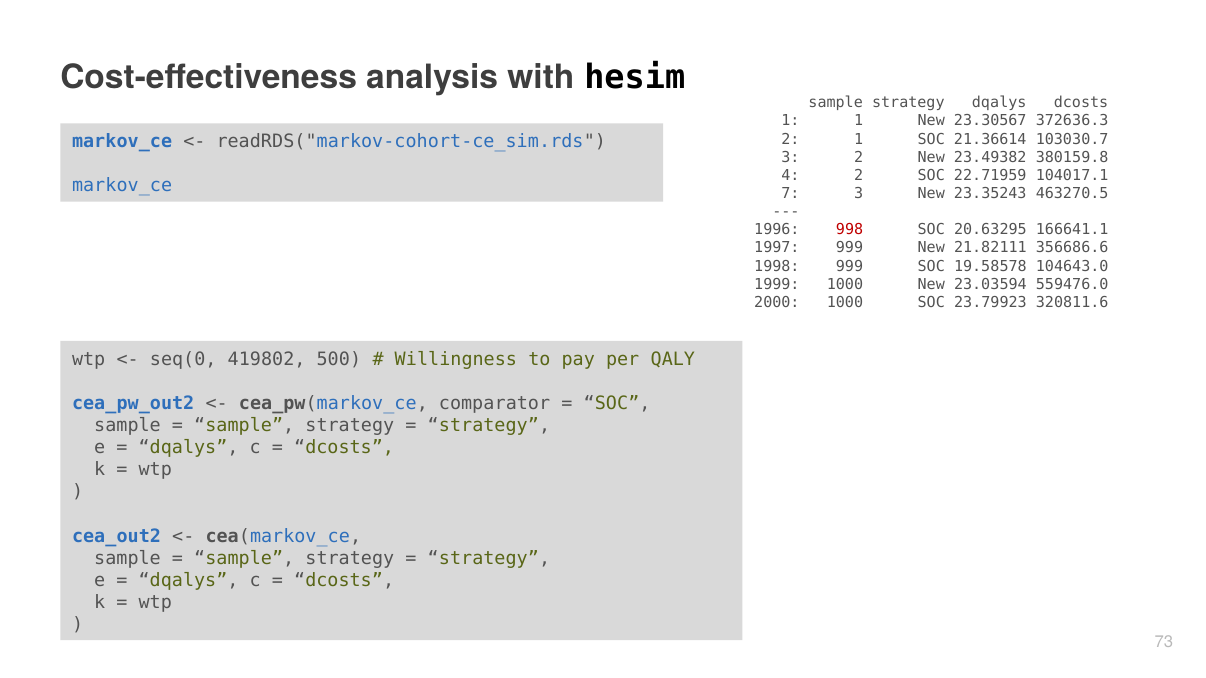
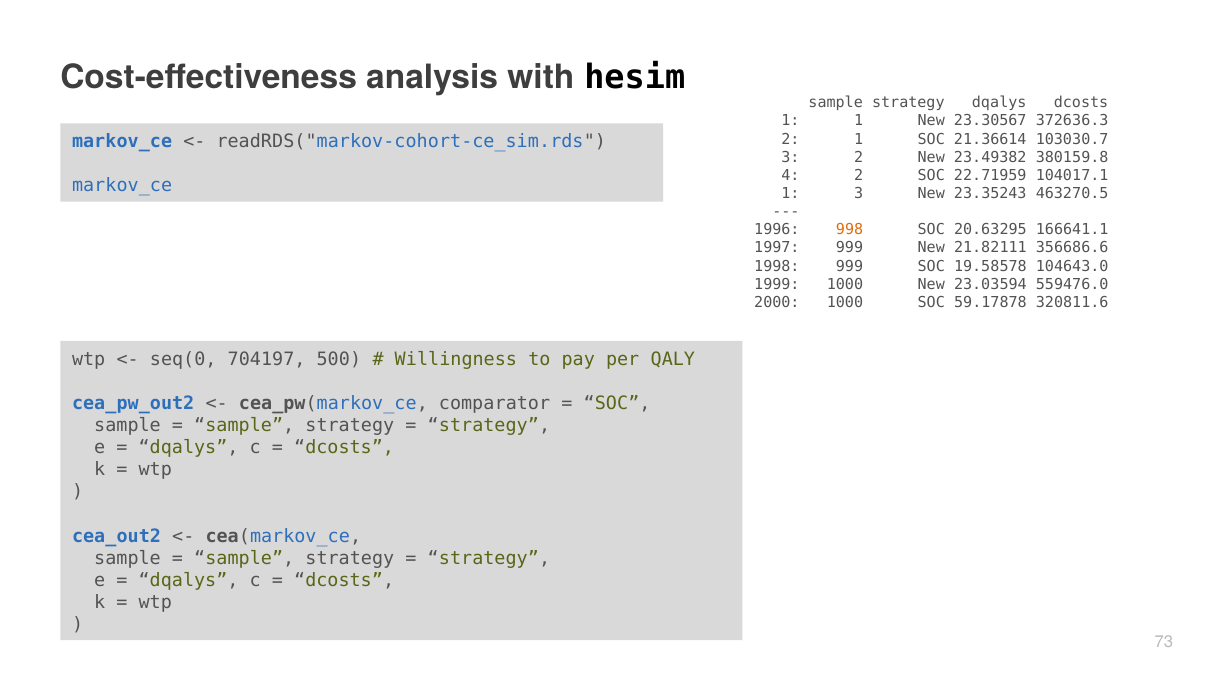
7 at (790, 194): 7 -> 1
998 colour: red -> orange
23.79923: 23.79923 -> 59.17878
419802: 419802 -> 704197
